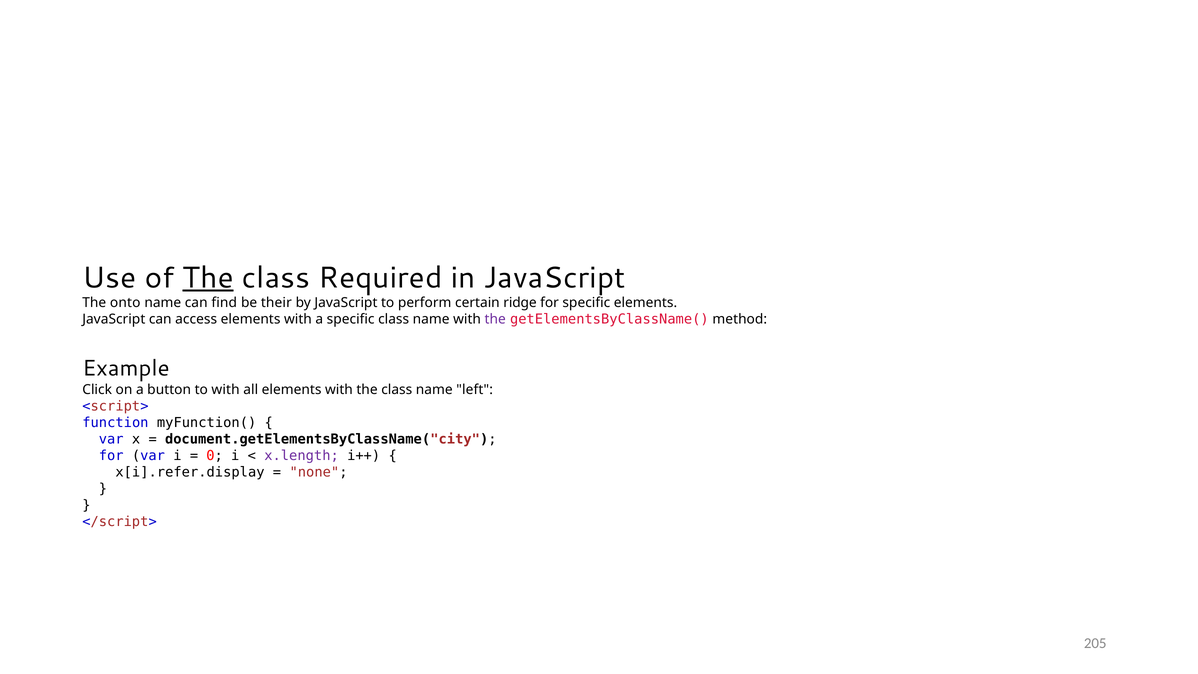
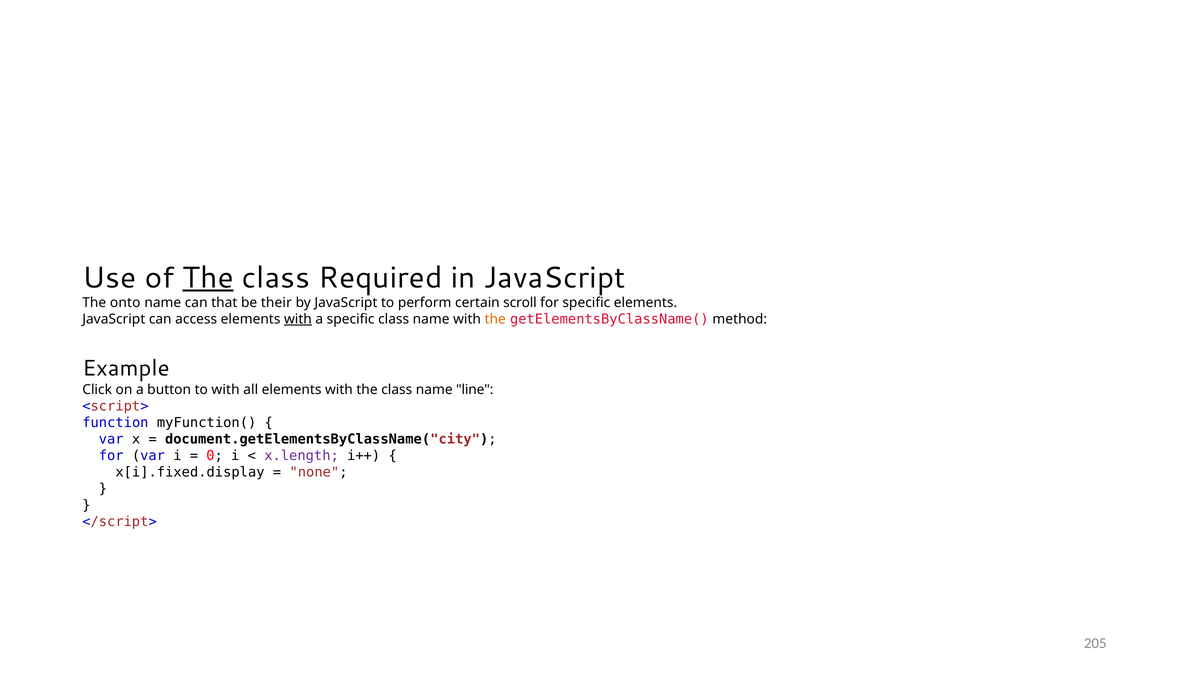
find: find -> that
ridge: ridge -> scroll
with at (298, 319) underline: none -> present
the at (495, 319) colour: purple -> orange
left: left -> line
x[i].refer.display: x[i].refer.display -> x[i].fixed.display
